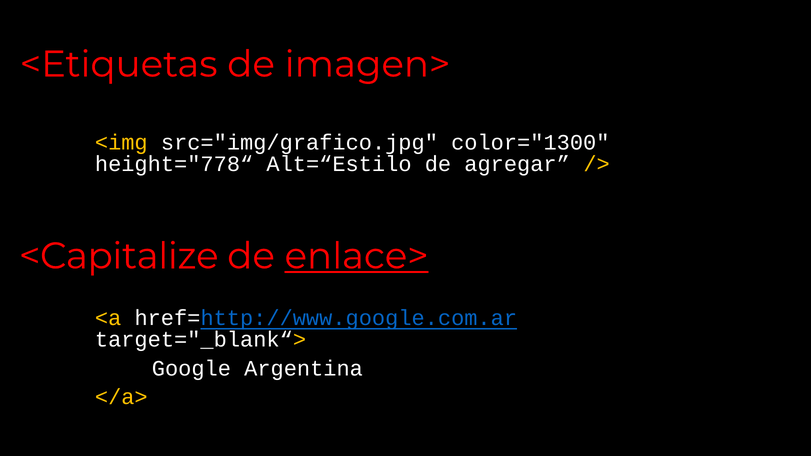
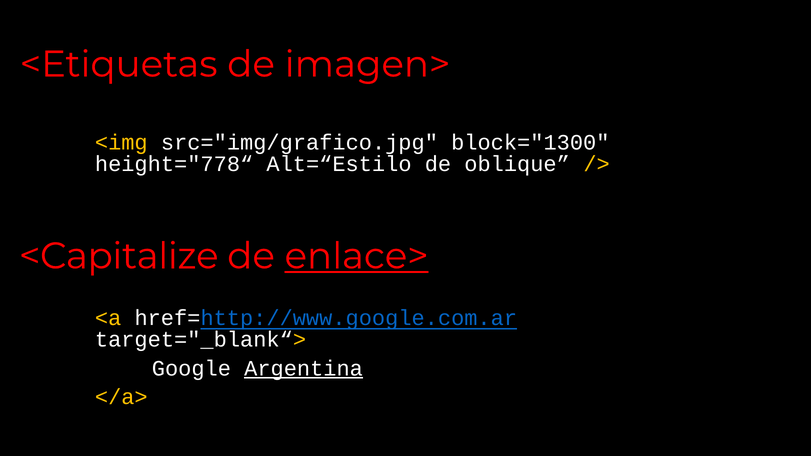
color="1300: color="1300 -> block="1300
agregar: agregar -> oblique
Argentina underline: none -> present
